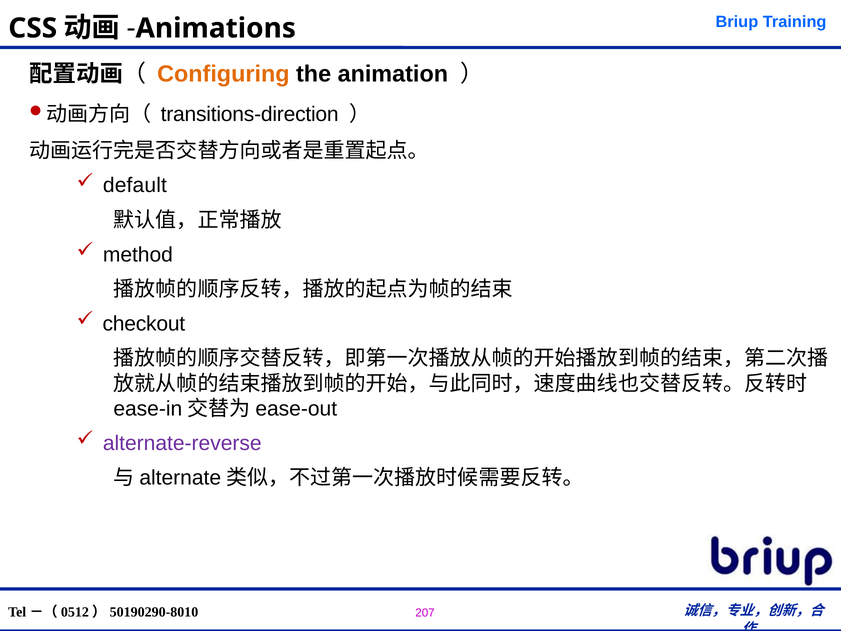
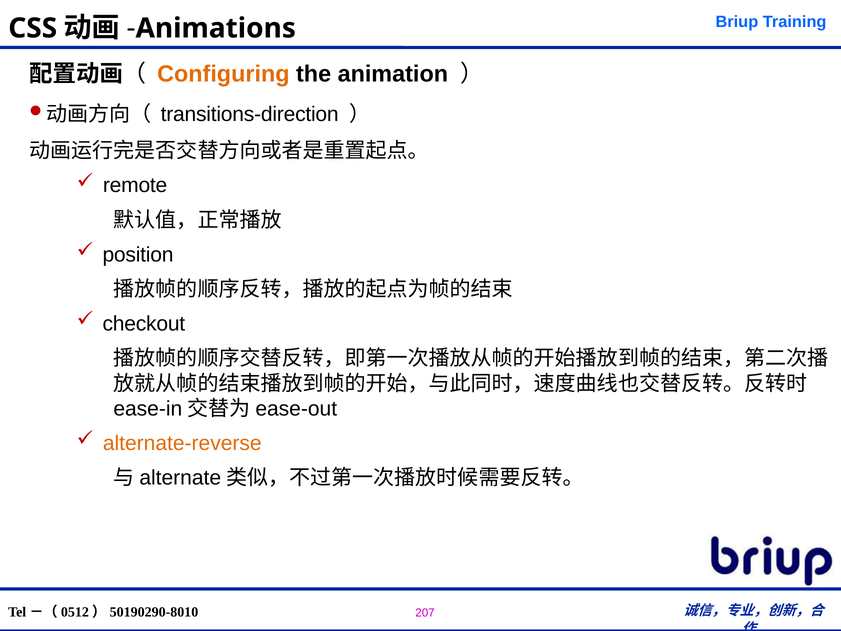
default: default -> remote
method: method -> position
alternate-reverse colour: purple -> orange
